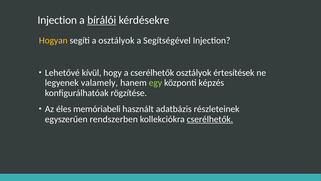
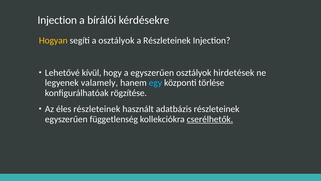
bírálói underline: present -> none
a Segítségével: Segítségével -> Részleteinek
a cserélhetők: cserélhetők -> egyszerűen
értesítések: értesítések -> hirdetések
egy colour: light green -> light blue
képzés: képzés -> törlése
éles memóriabeli: memóriabeli -> részleteinek
rendszerben: rendszerben -> függetlenség
